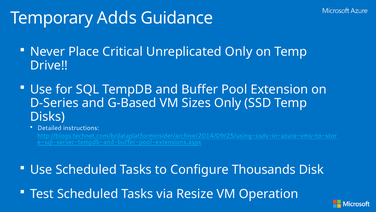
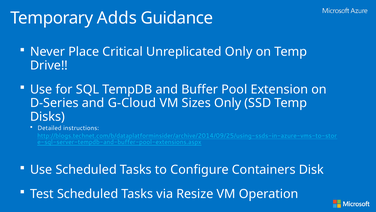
G-Based: G-Based -> G-Cloud
Thousands: Thousands -> Containers
